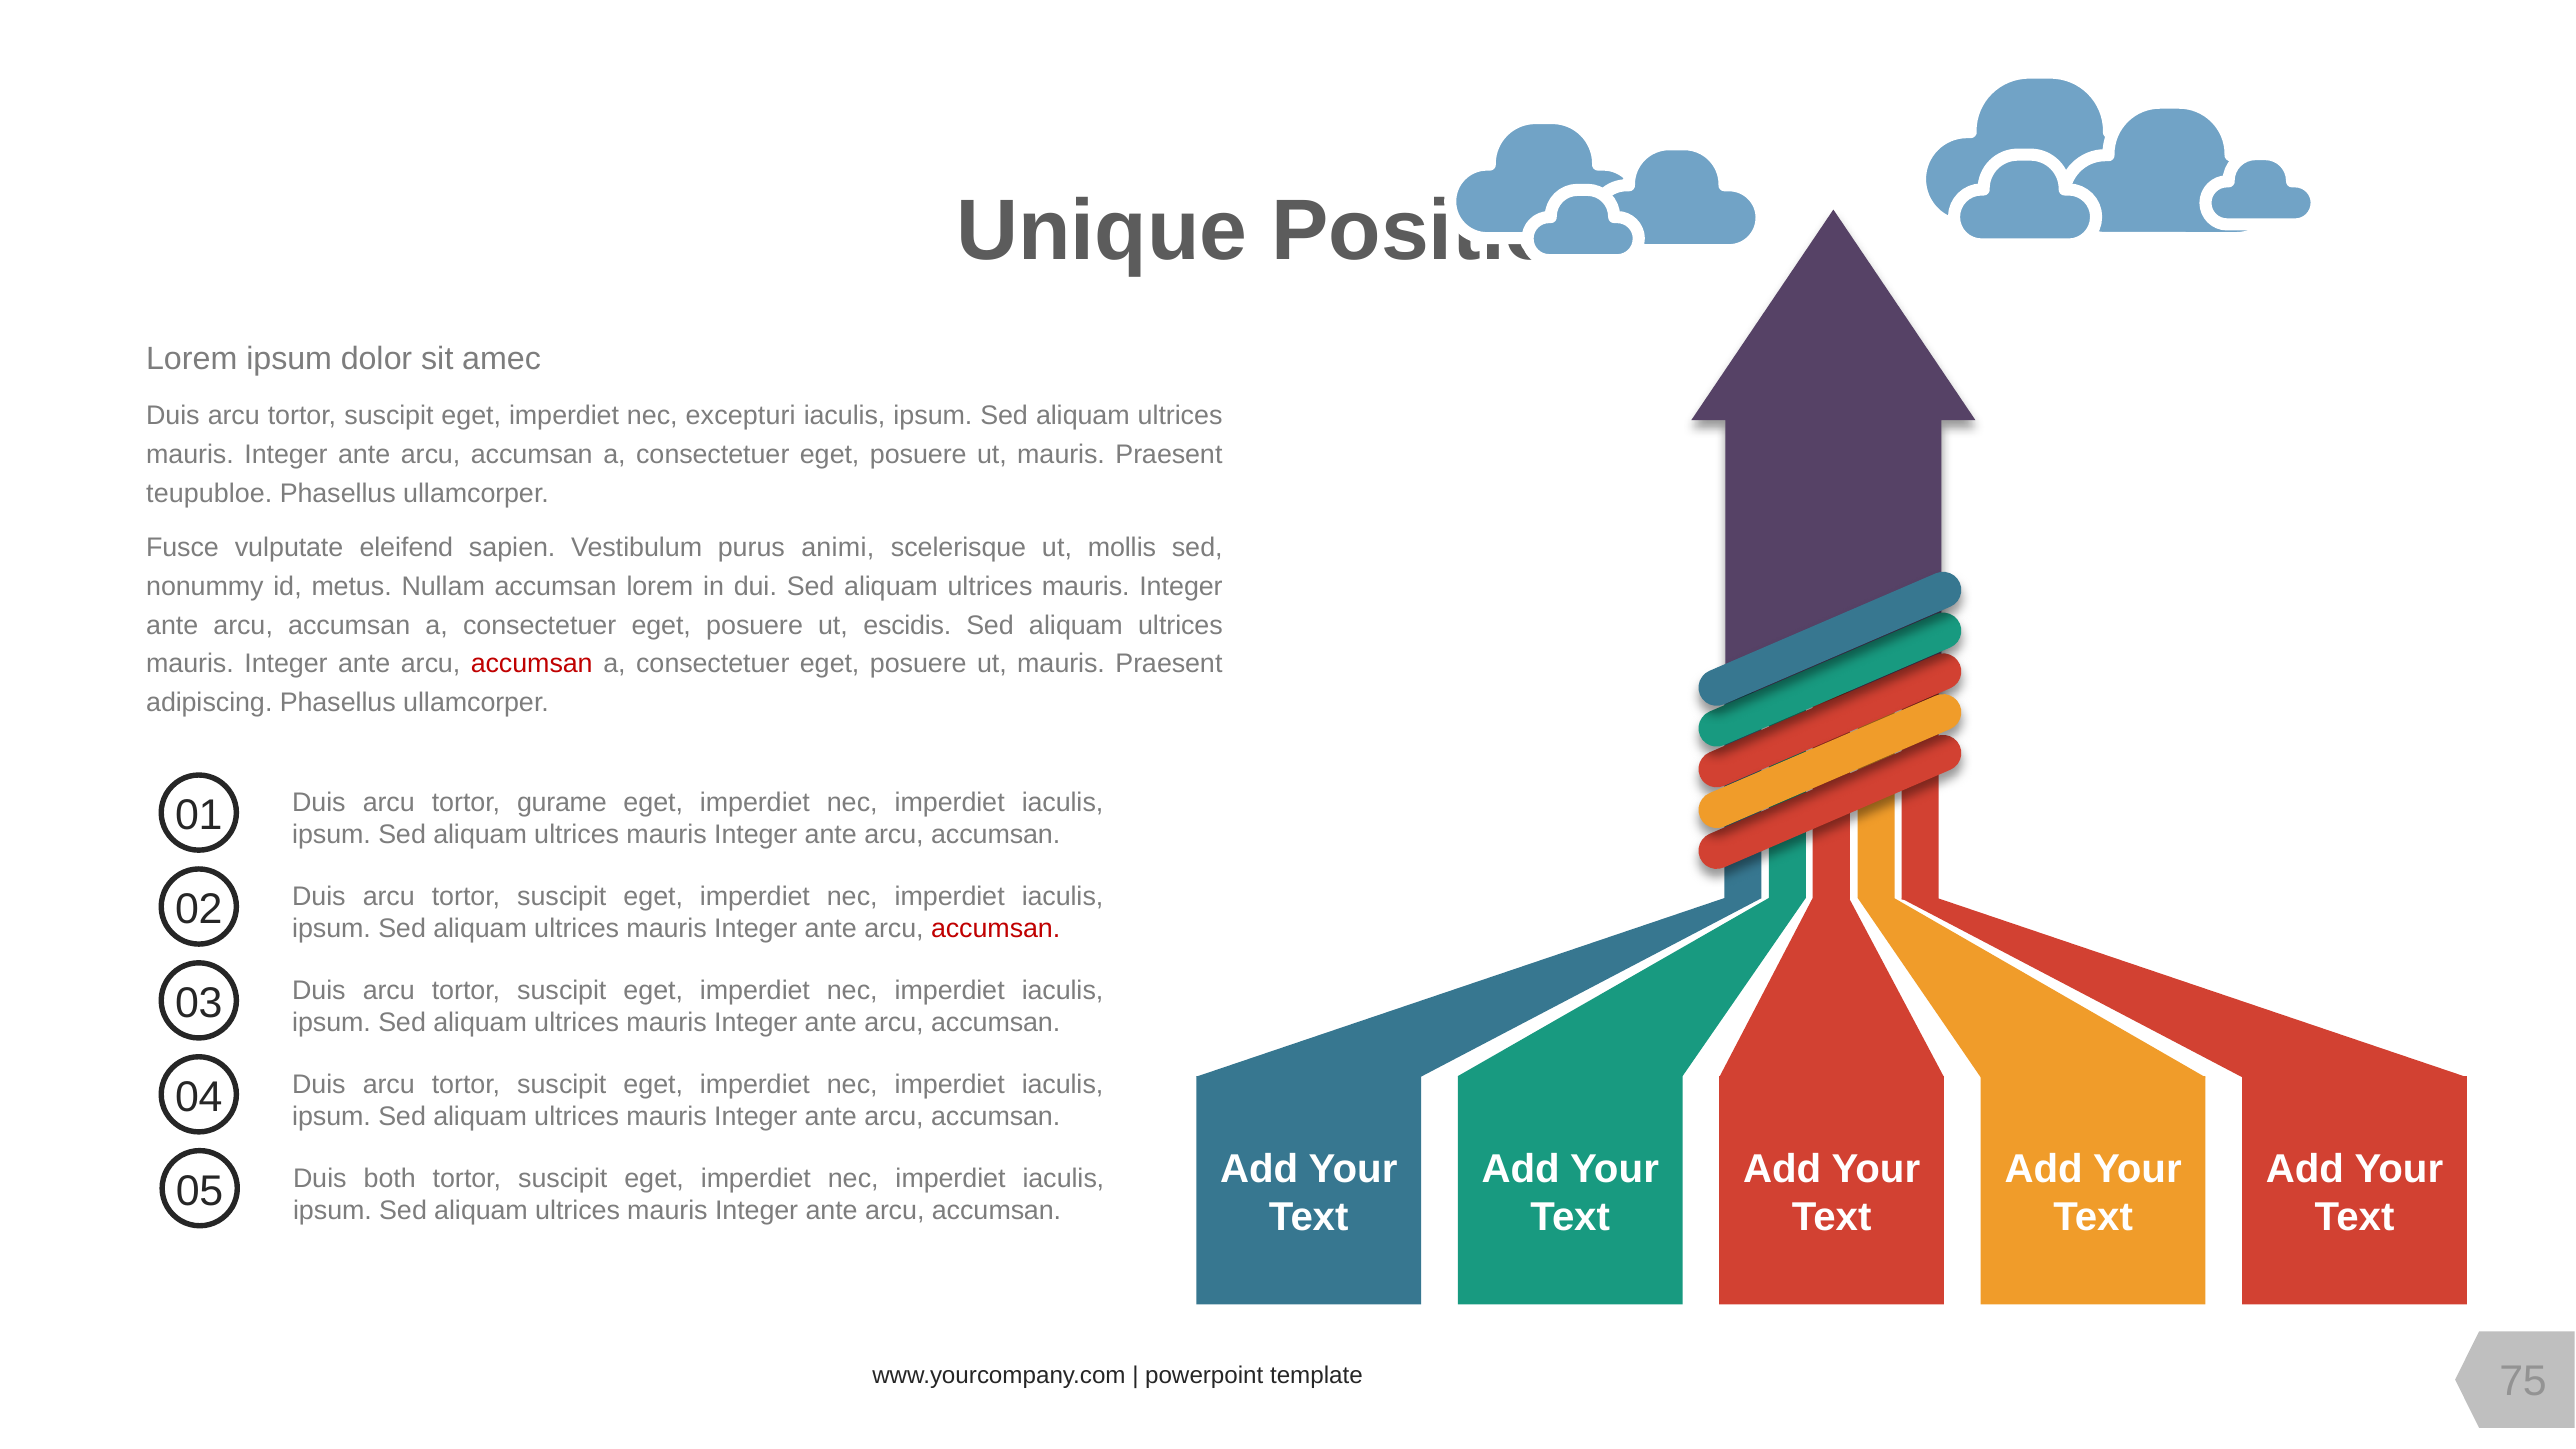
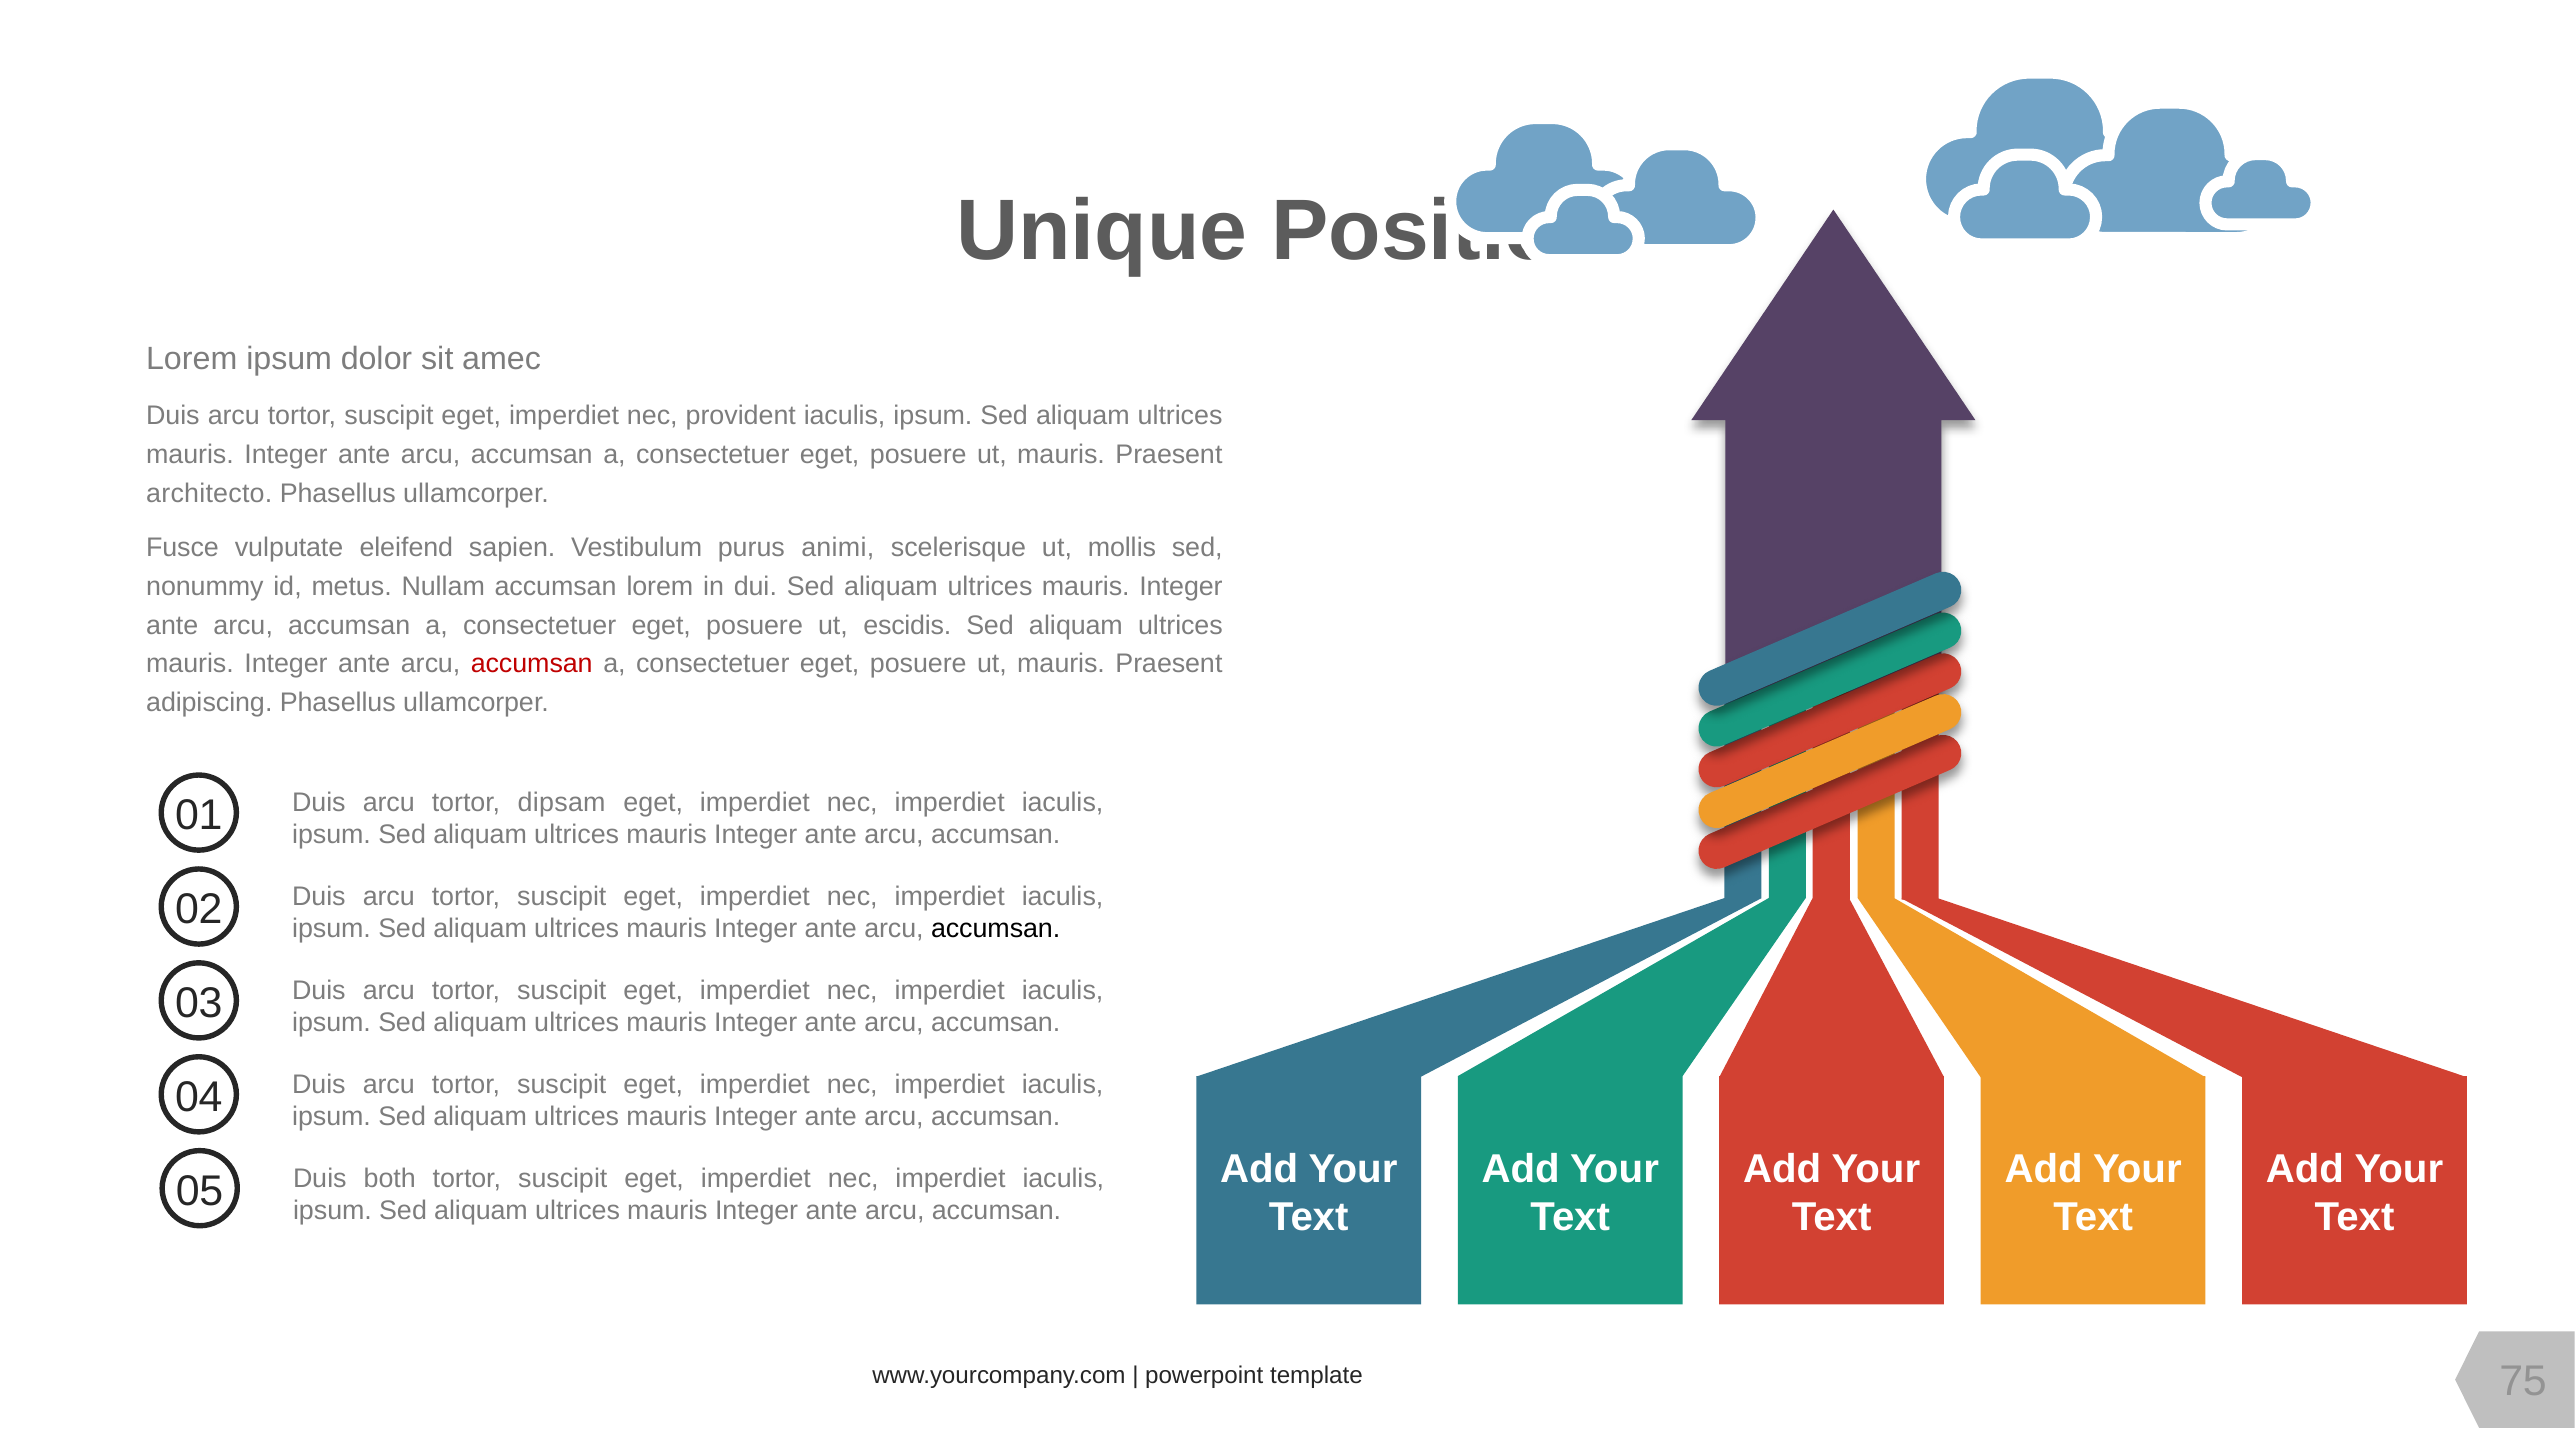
excepturi: excepturi -> provident
teupubloe: teupubloe -> architecto
gurame: gurame -> dipsam
accumsan at (996, 929) colour: red -> black
